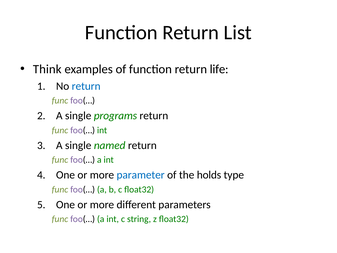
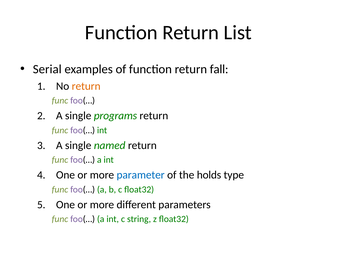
Think: Think -> Serial
life: life -> fall
return at (86, 86) colour: blue -> orange
